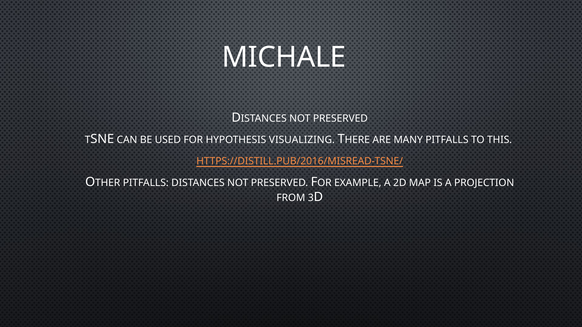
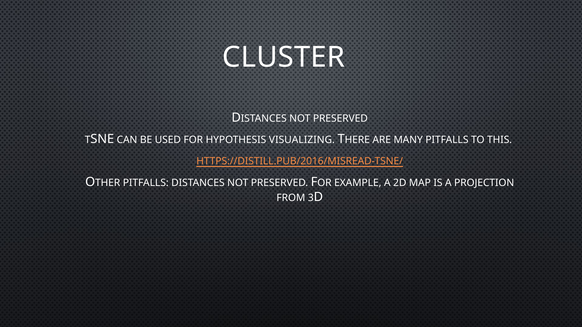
MICHALE: MICHALE -> CLUSTER
